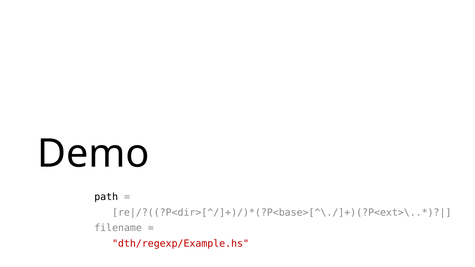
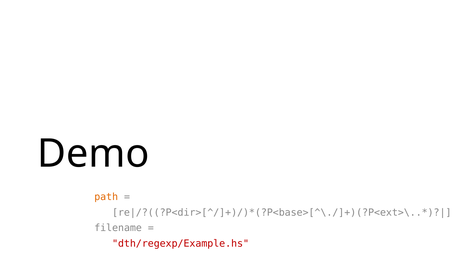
path colour: black -> orange
